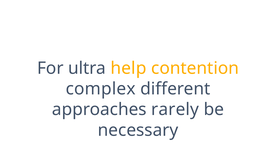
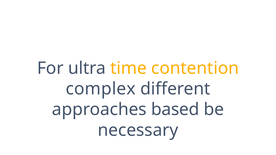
help: help -> time
rarely: rarely -> based
